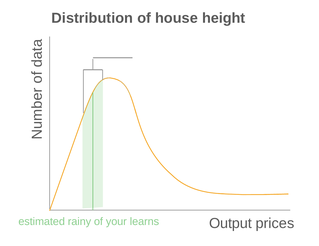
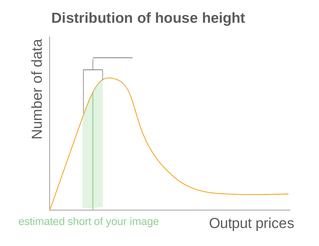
rainy: rainy -> short
learns: learns -> image
